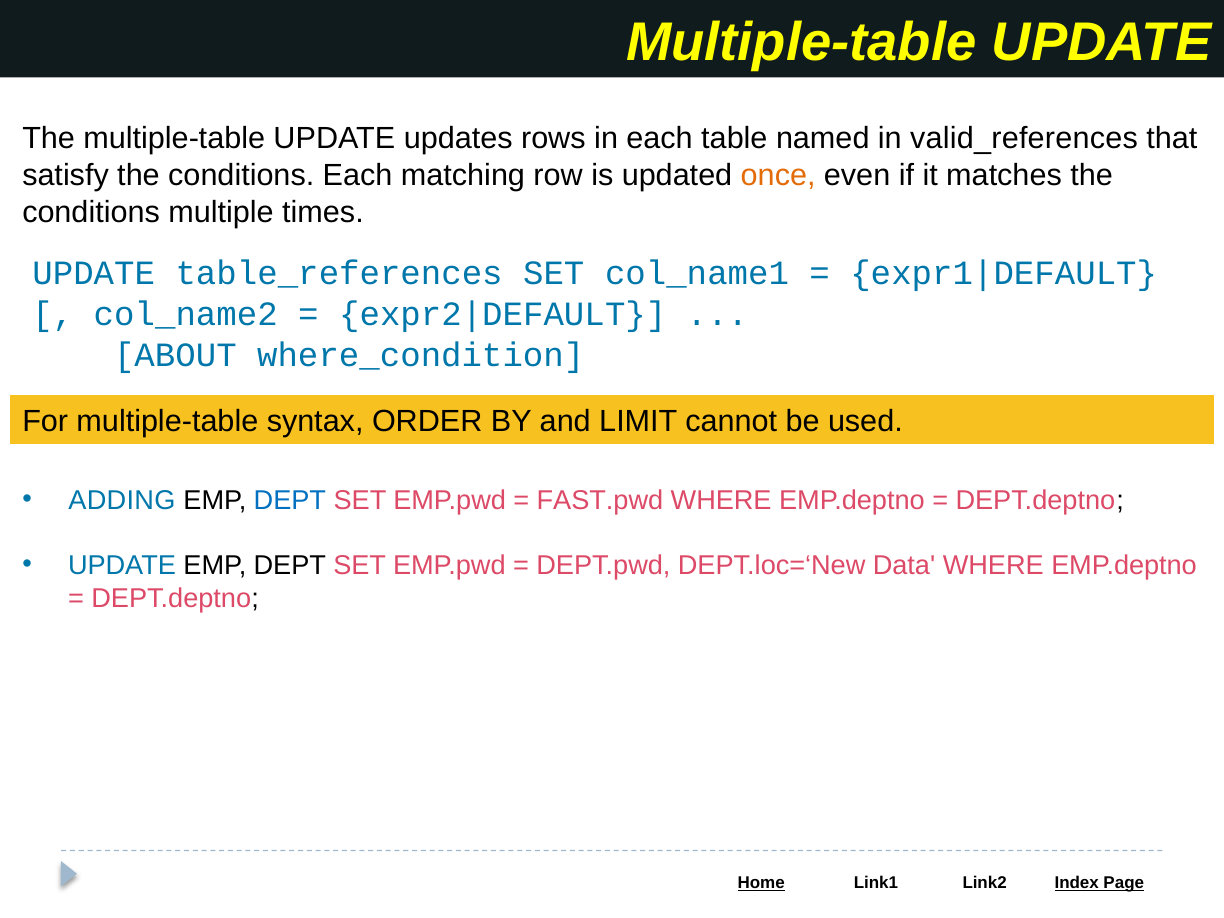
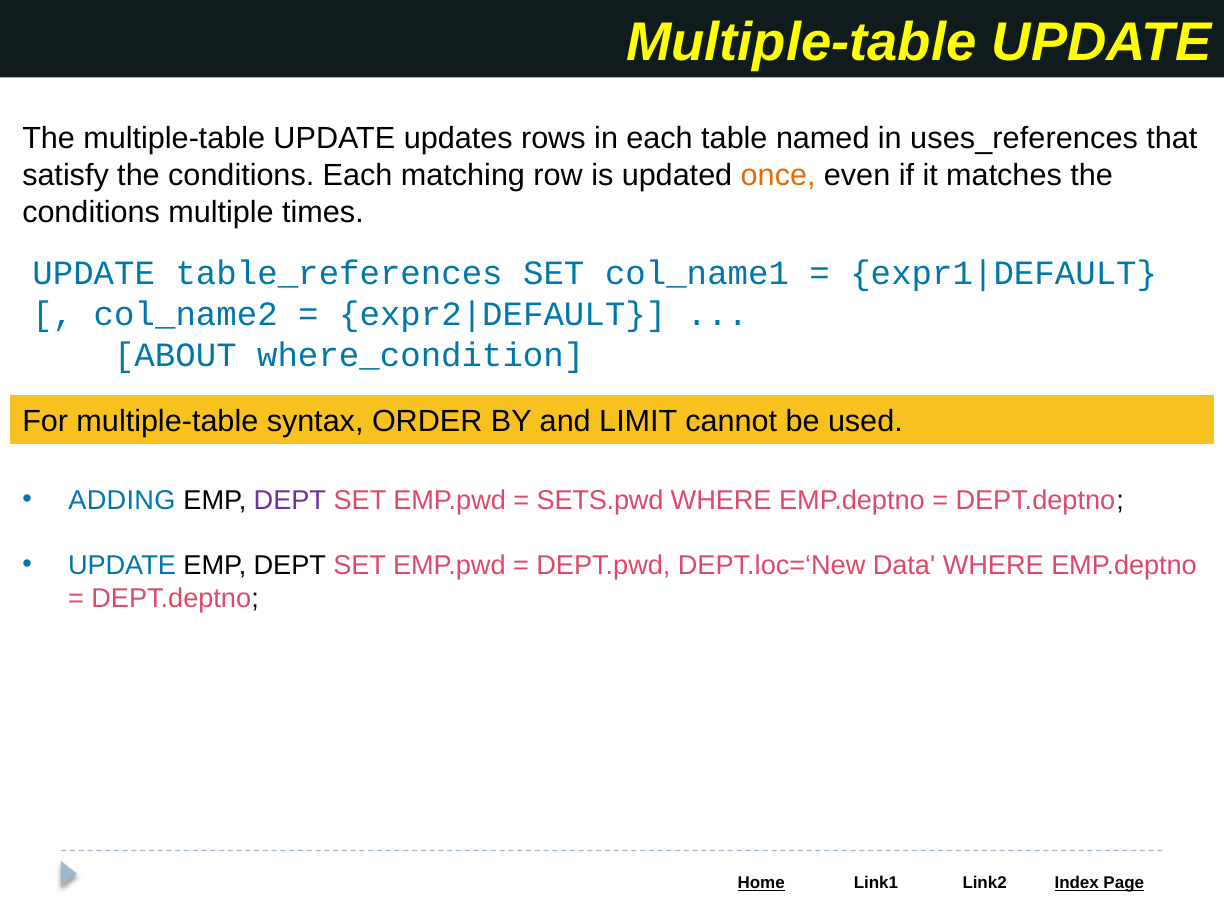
valid_references: valid_references -> uses_references
DEPT at (290, 500) colour: blue -> purple
FAST.pwd: FAST.pwd -> SETS.pwd
